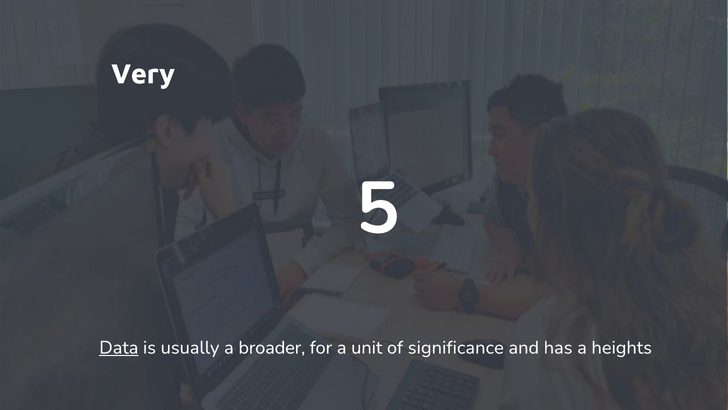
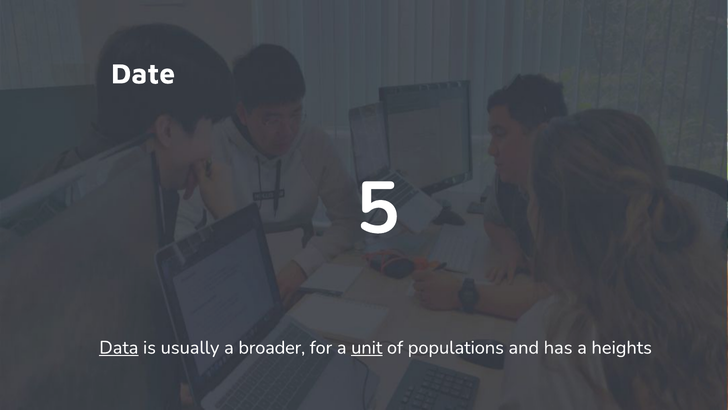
Very: Very -> Date
unit underline: none -> present
significance: significance -> populations
